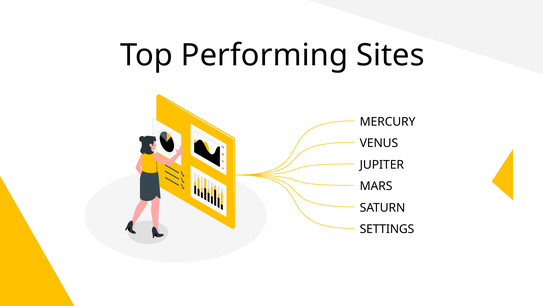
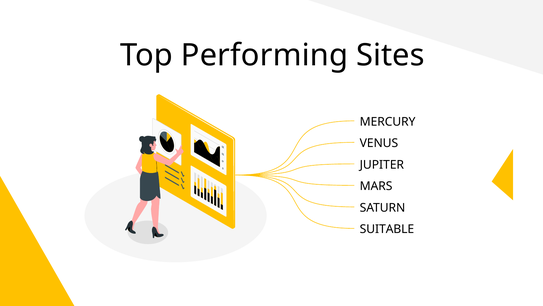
SETTINGS: SETTINGS -> SUITABLE
